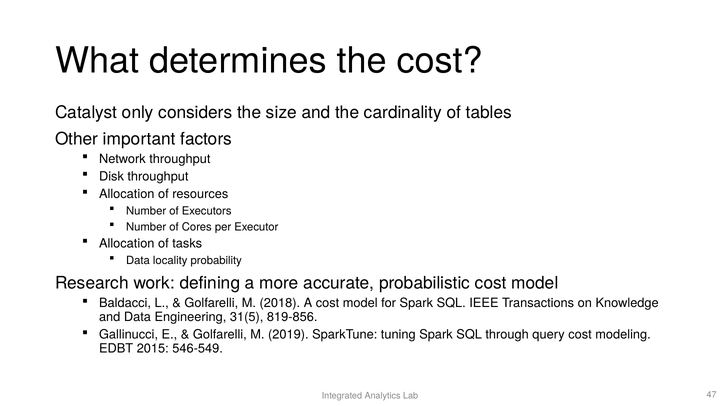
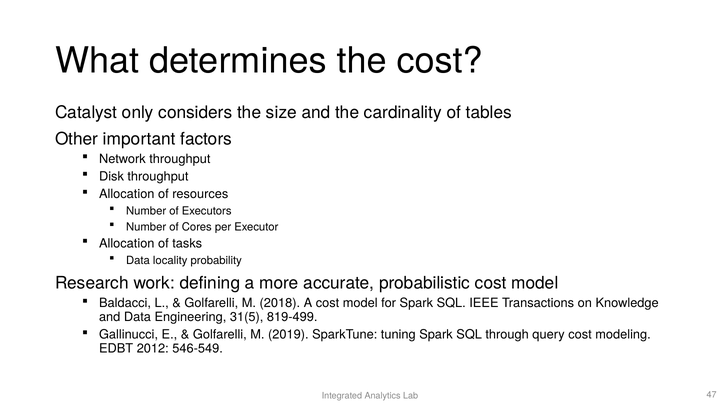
819-856: 819-856 -> 819-499
2015: 2015 -> 2012
